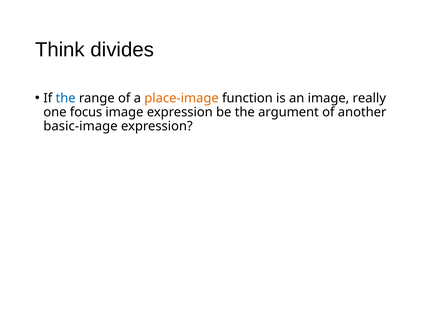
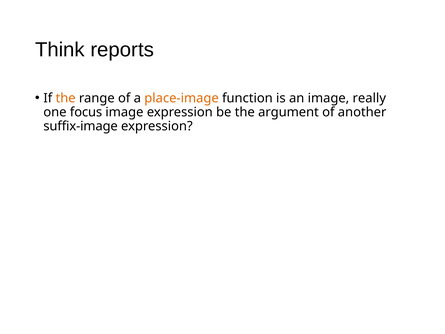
divides: divides -> reports
the at (66, 98) colour: blue -> orange
basic-image: basic-image -> suffix-image
